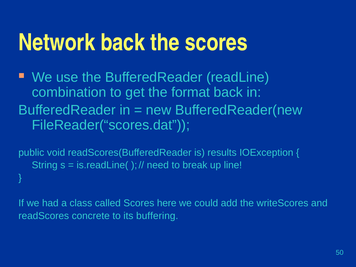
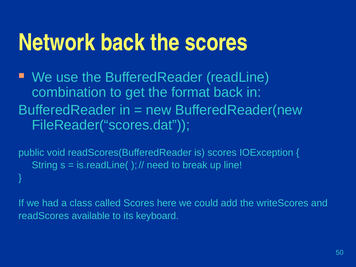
is results: results -> scores
concrete: concrete -> available
buffering: buffering -> keyboard
